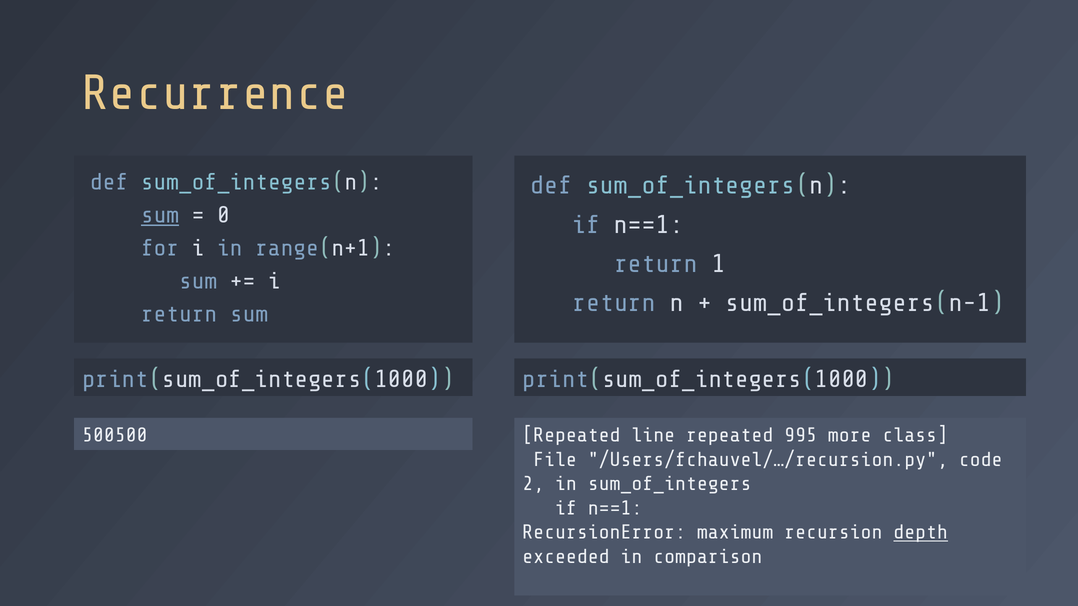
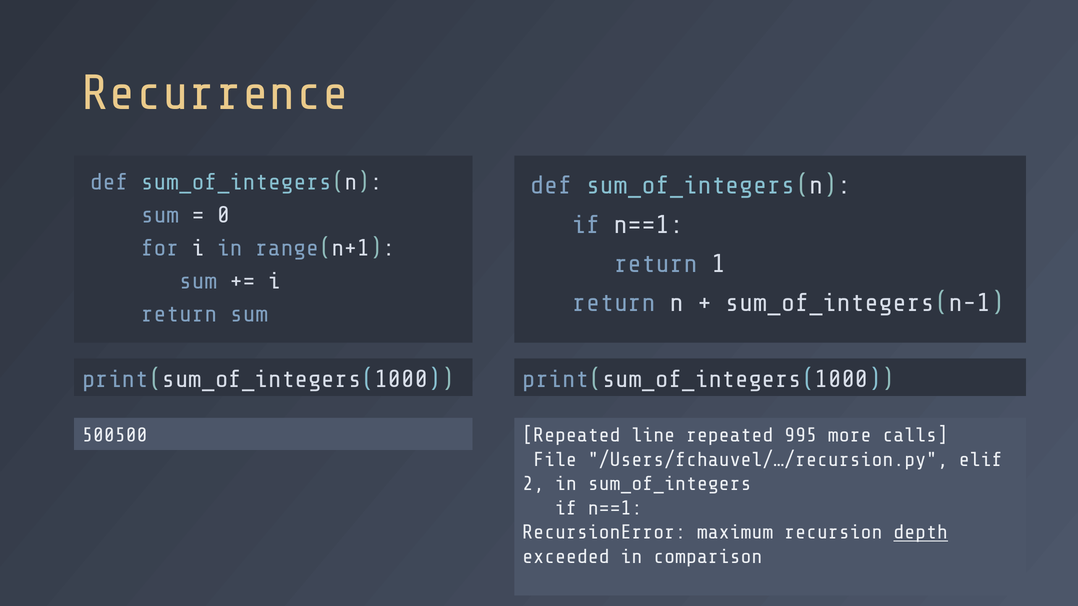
sum at (160, 215) underline: present -> none
class: class -> calls
code: code -> elif
